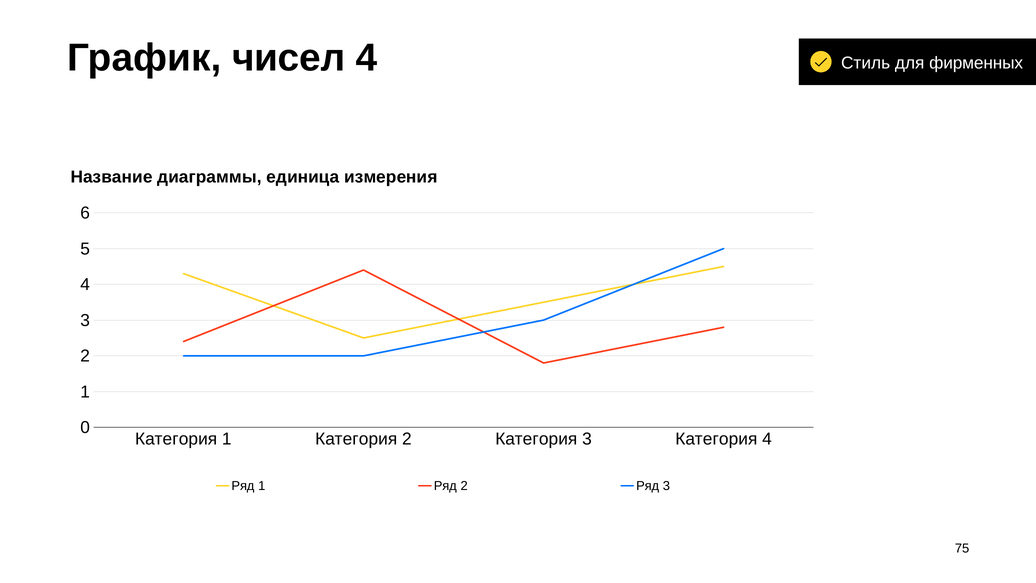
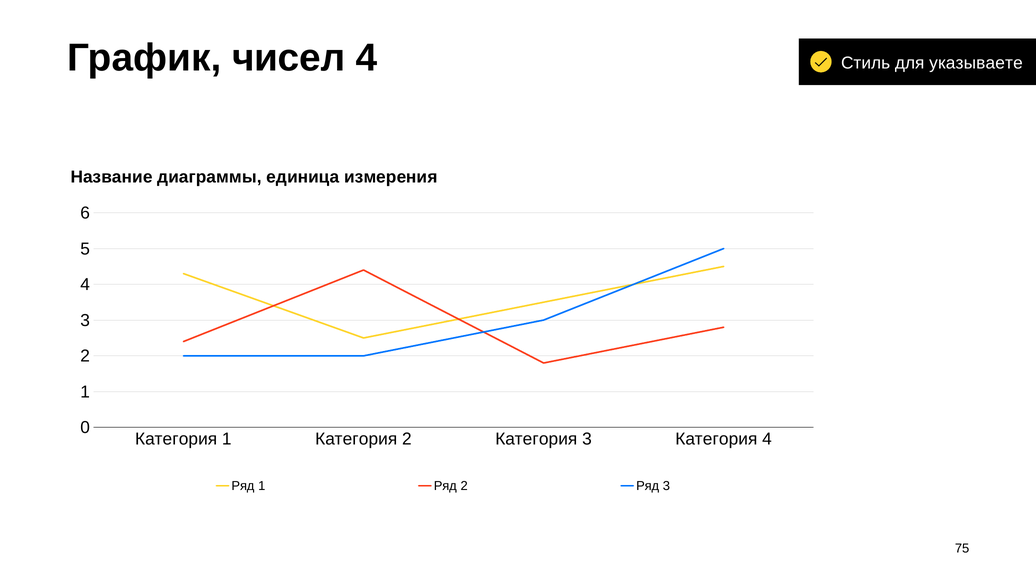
фирменных: фирменных -> указываете
